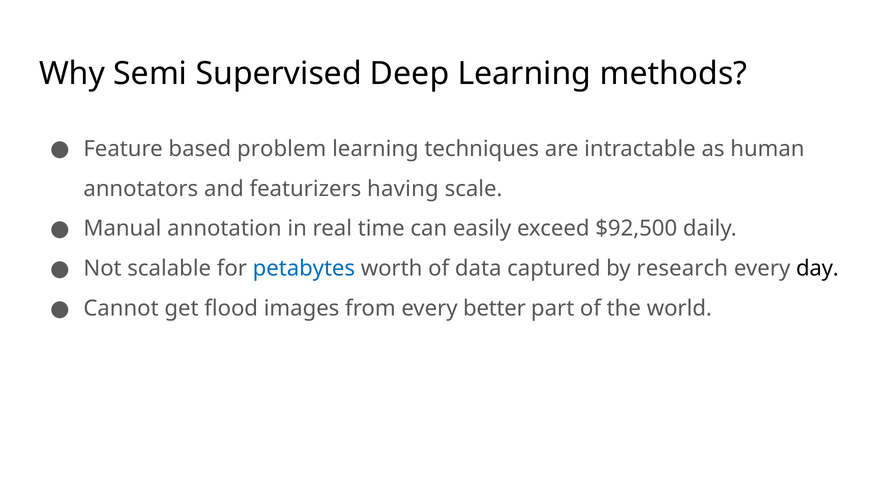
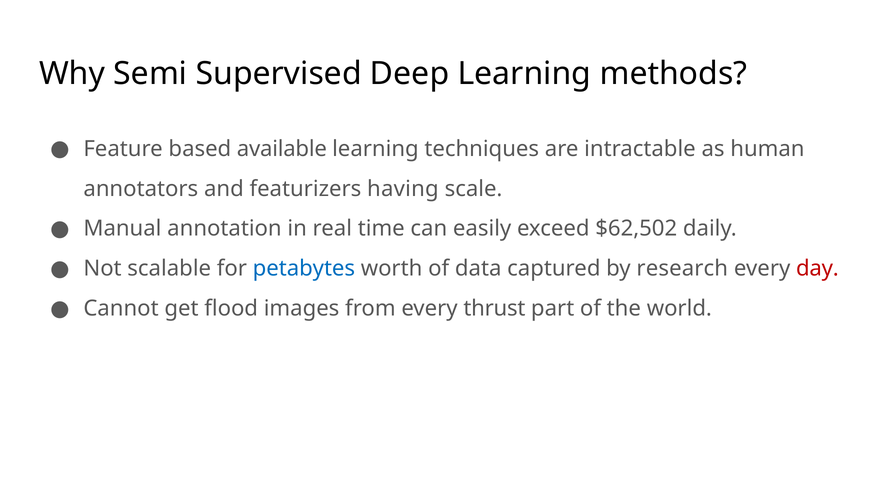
problem: problem -> available
$92,500: $92,500 -> $62,502
day colour: black -> red
better: better -> thrust
